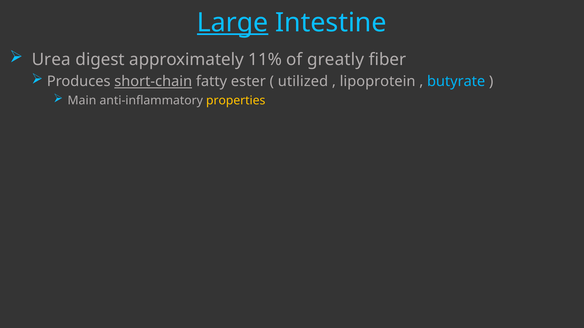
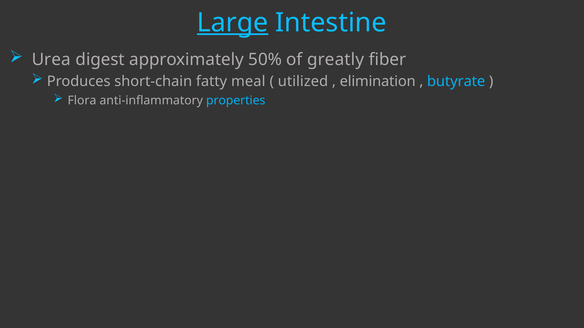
11%: 11% -> 50%
short-chain underline: present -> none
ester: ester -> meal
lipoprotein: lipoprotein -> elimination
Main: Main -> Flora
properties colour: yellow -> light blue
